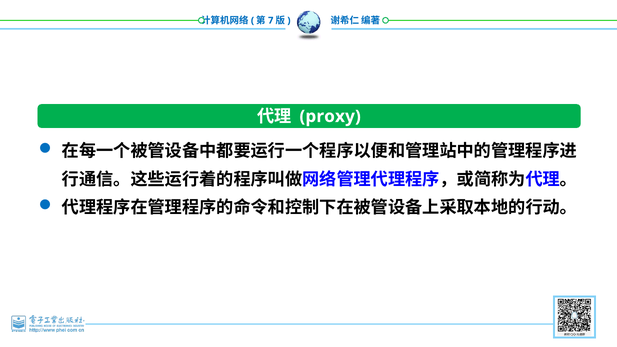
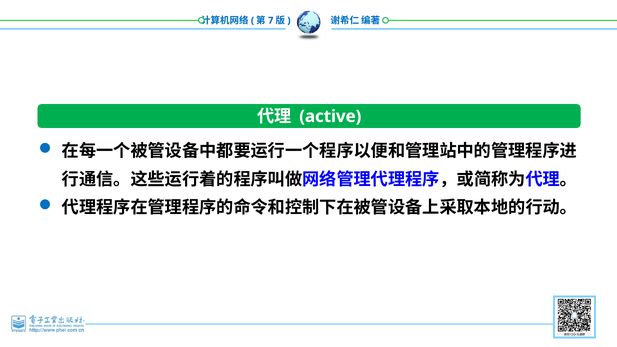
proxy: proxy -> active
